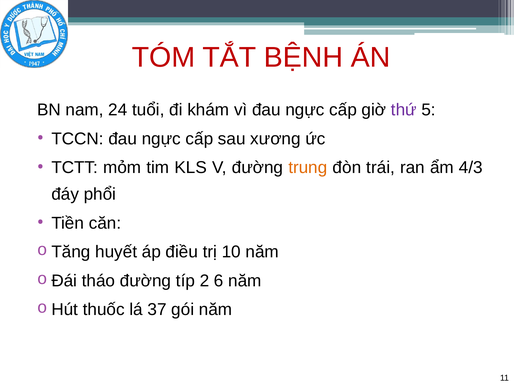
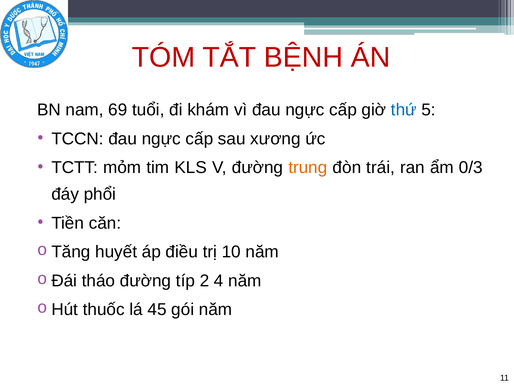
24: 24 -> 69
thứ colour: purple -> blue
4/3: 4/3 -> 0/3
6: 6 -> 4
37: 37 -> 45
